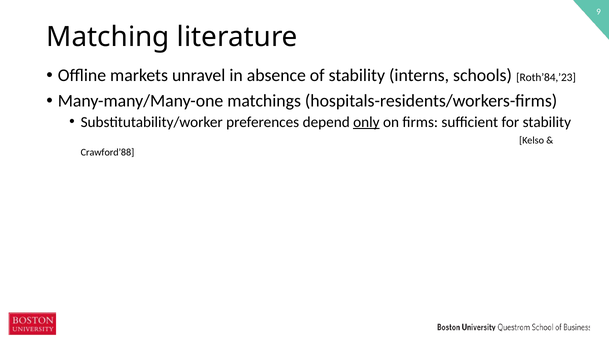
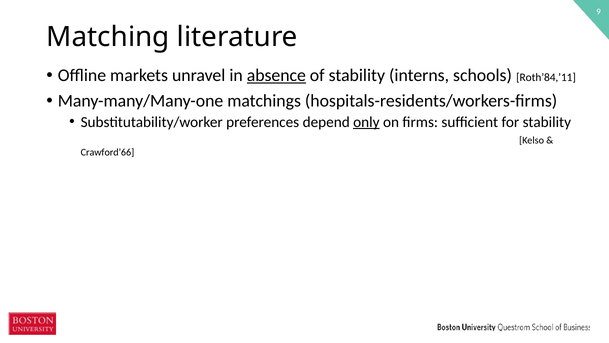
absence underline: none -> present
Roth’84,’23: Roth’84,’23 -> Roth’84,’11
Crawford’88: Crawford’88 -> Crawford’66
